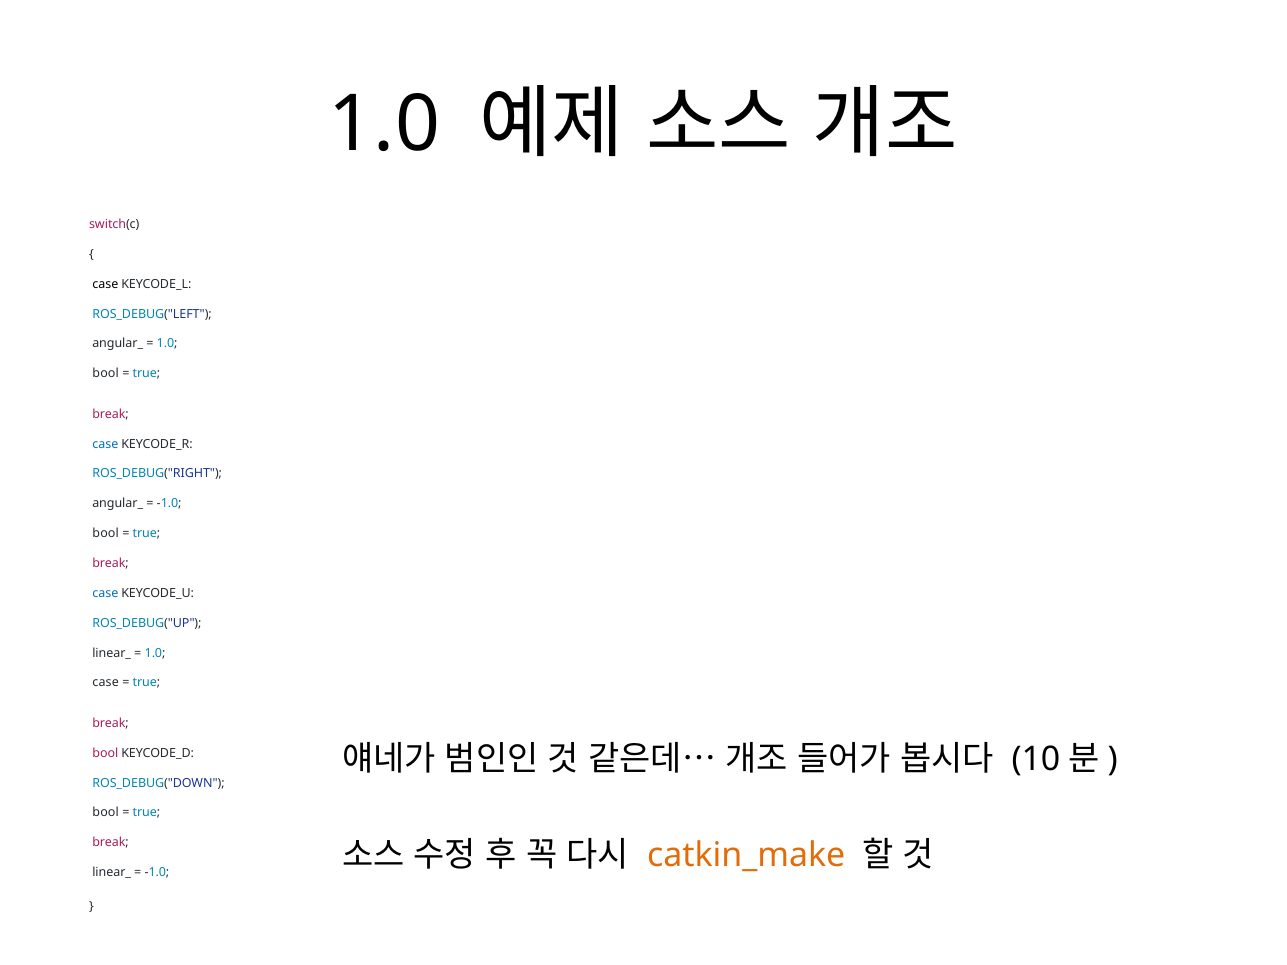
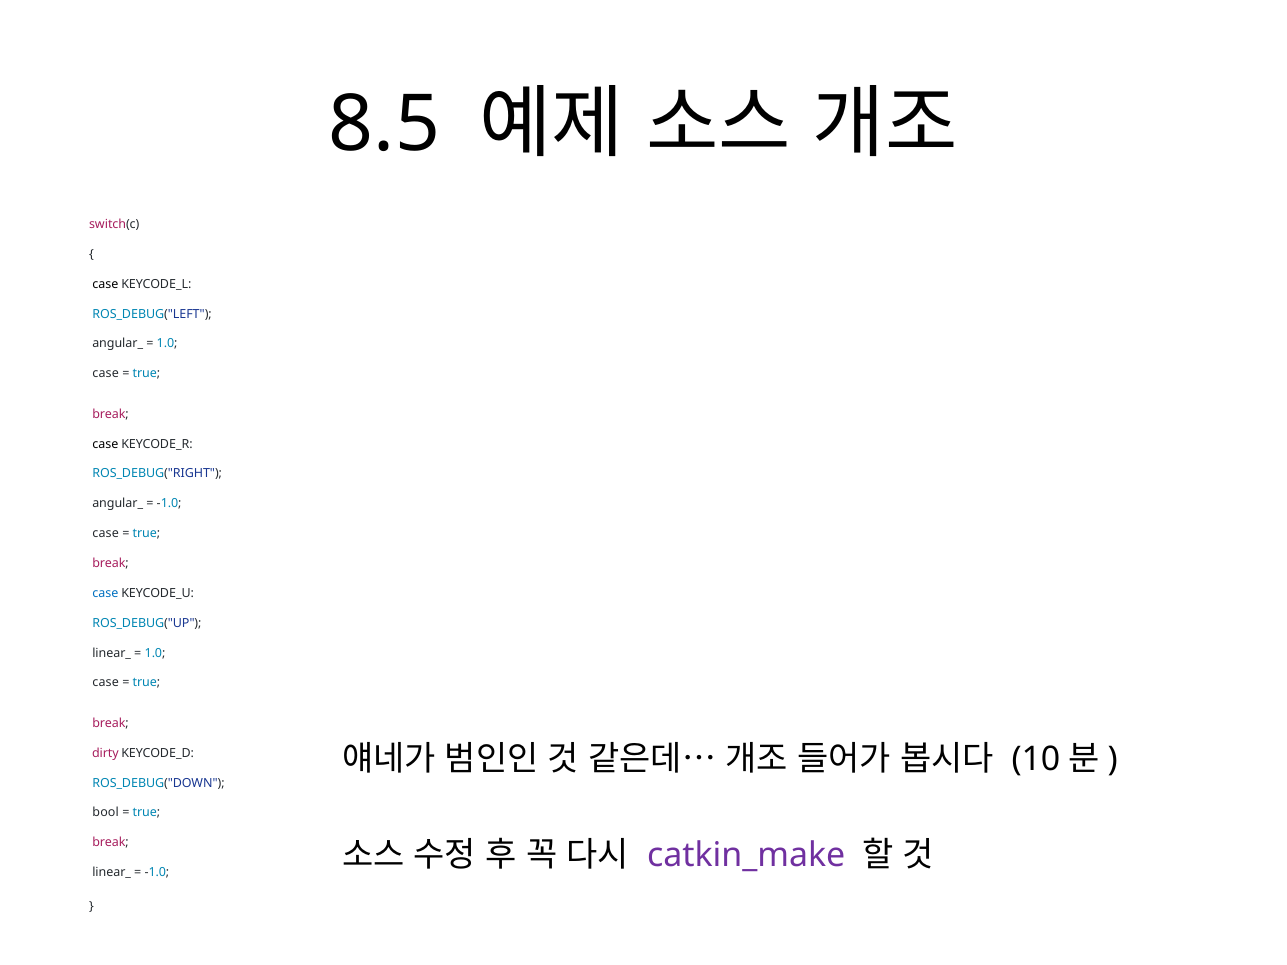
1.0 at (384, 125): 1.0 -> 8.5
bool at (106, 374): bool -> case
case at (105, 444) colour: blue -> black
bool at (106, 534): bool -> case
bool at (105, 753): bool -> dirty
catkin_make colour: orange -> purple
